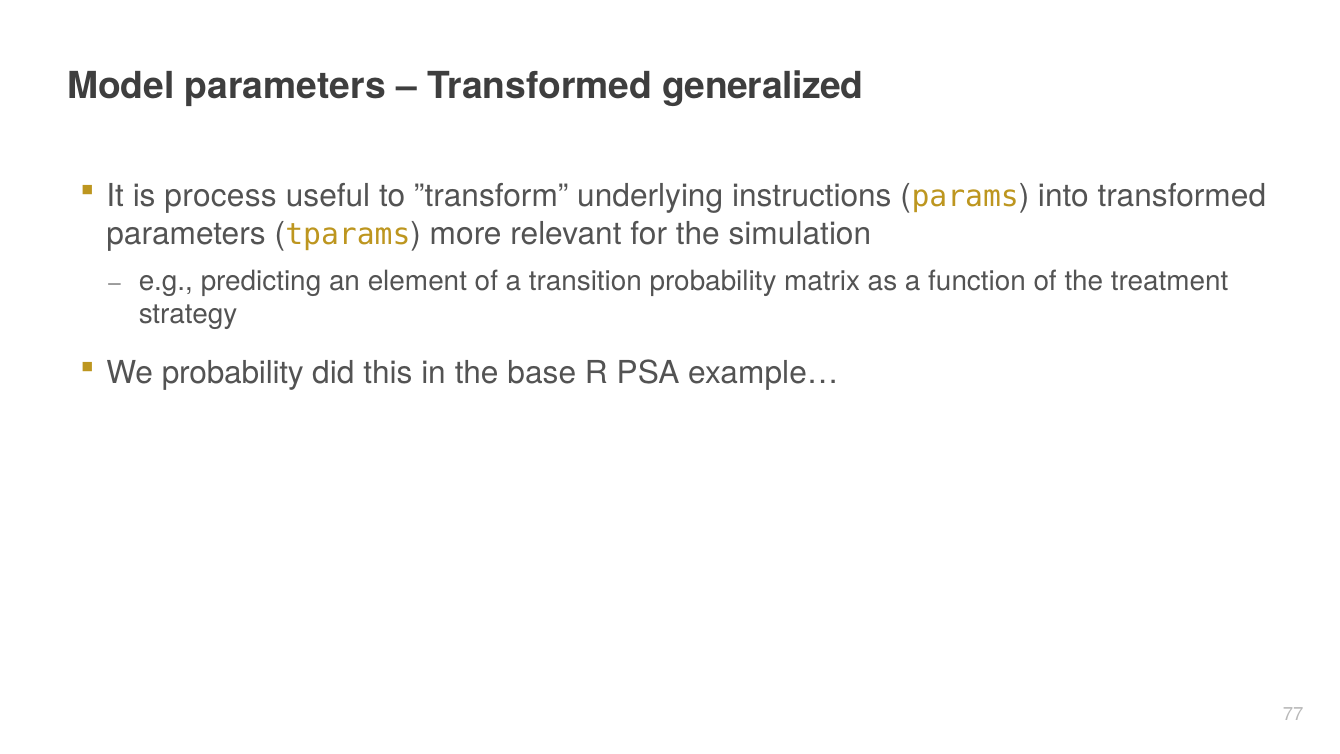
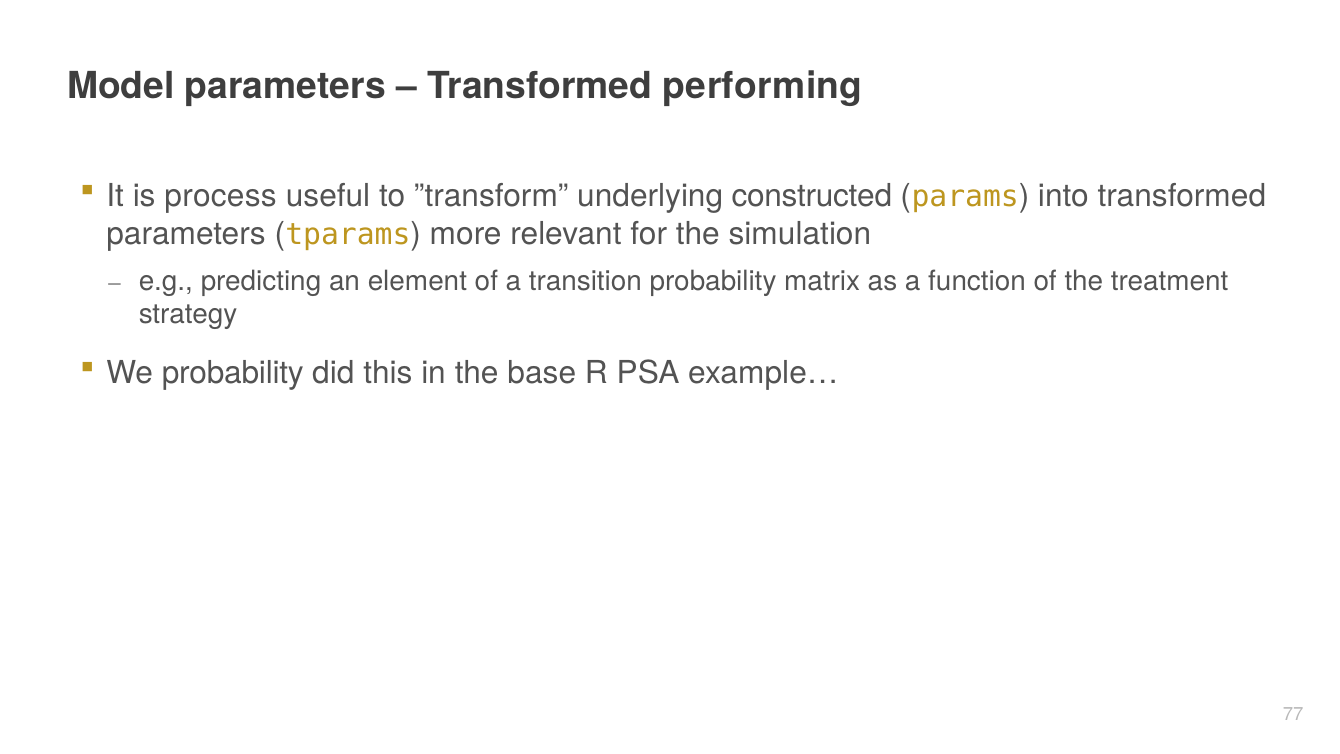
generalized: generalized -> performing
instructions: instructions -> constructed
